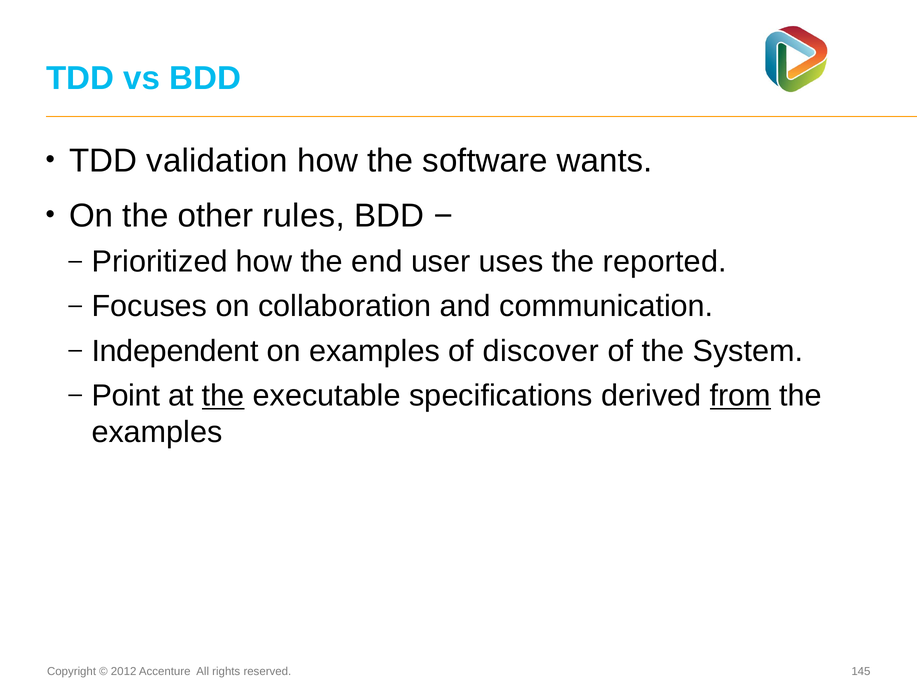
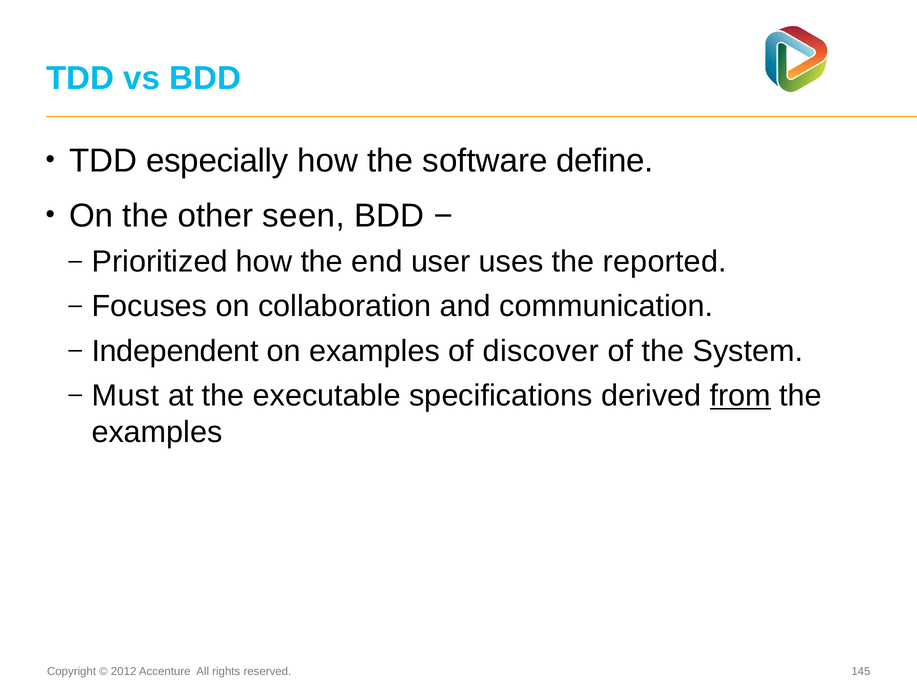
validation: validation -> especially
wants: wants -> define
rules: rules -> seen
Point: Point -> Must
the at (223, 395) underline: present -> none
